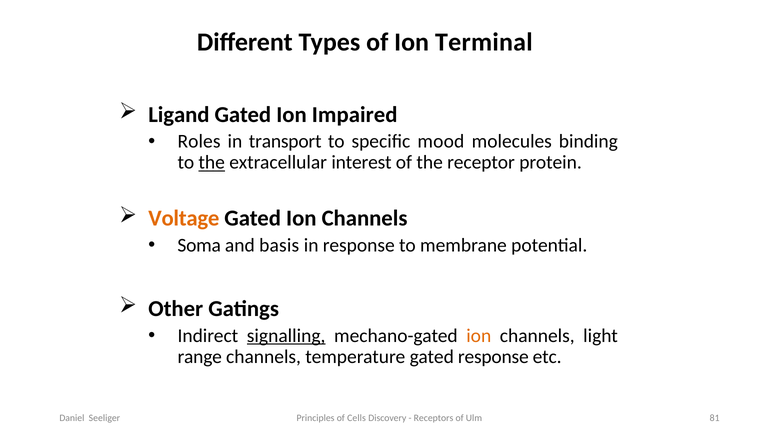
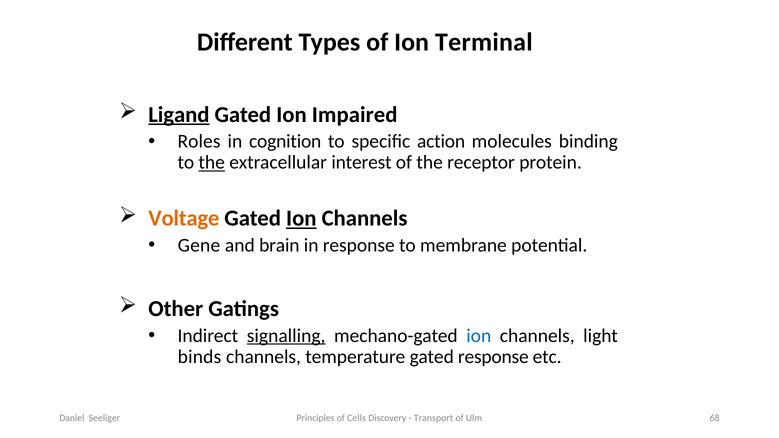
Ligand underline: none -> present
transport: transport -> cognition
mood: mood -> action
Ion at (301, 218) underline: none -> present
Soma: Soma -> Gene
basis: basis -> brain
ion at (479, 336) colour: orange -> blue
range: range -> binds
Receptors: Receptors -> Transport
81: 81 -> 68
